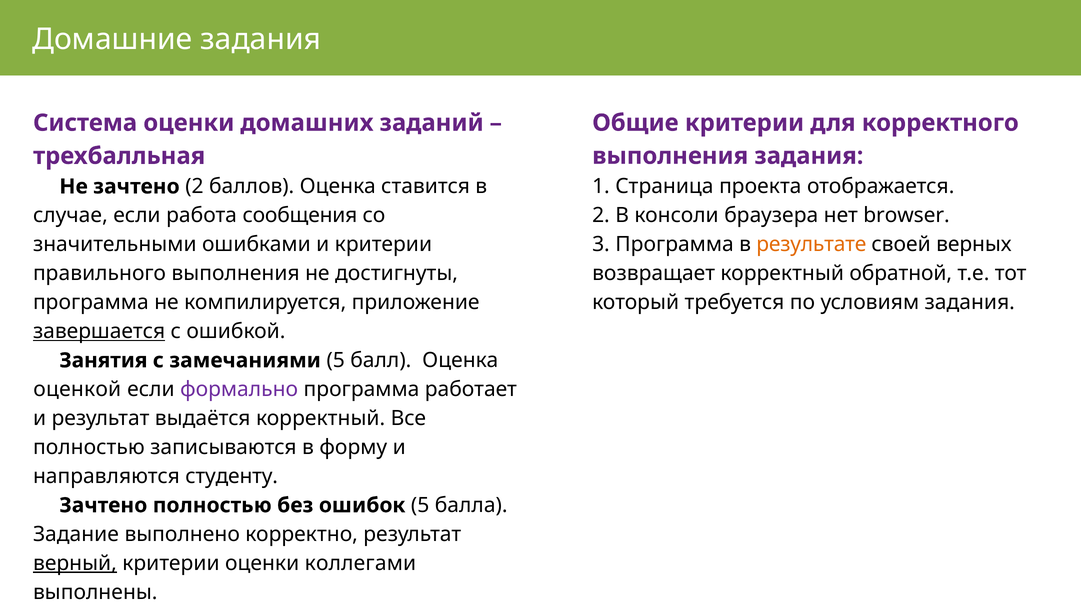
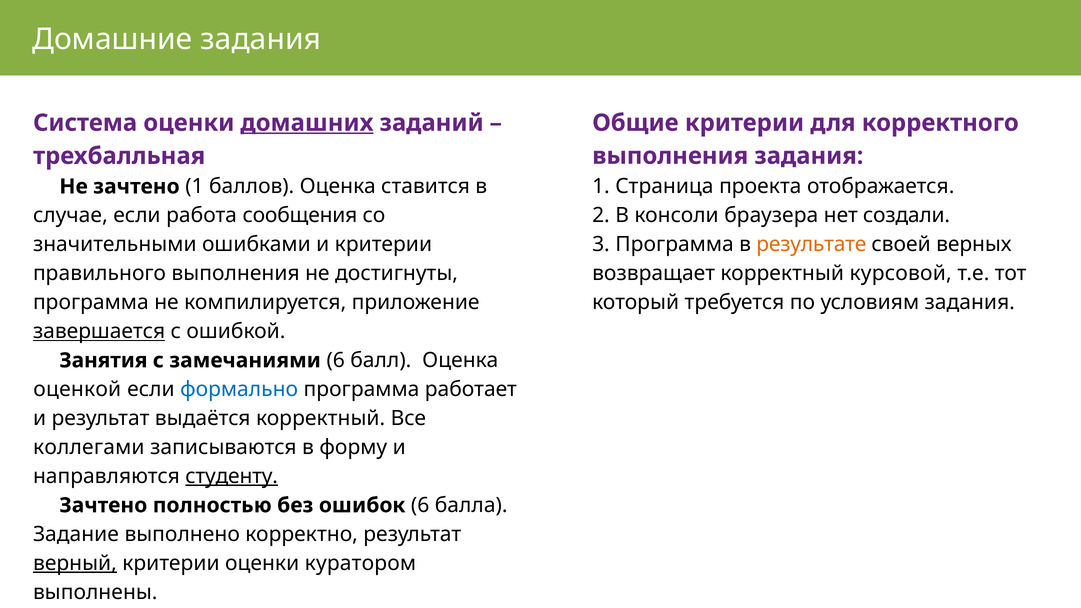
домашних underline: none -> present
зачтено 2: 2 -> 1
browser: browser -> создали
обратной: обратной -> курсовой
замечаниями 5: 5 -> 6
формально colour: purple -> blue
полностью at (89, 447): полностью -> коллегами
студенту underline: none -> present
ошибок 5: 5 -> 6
коллегами: коллегами -> куратором
